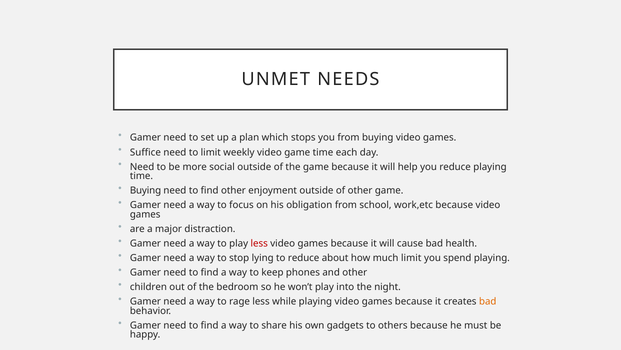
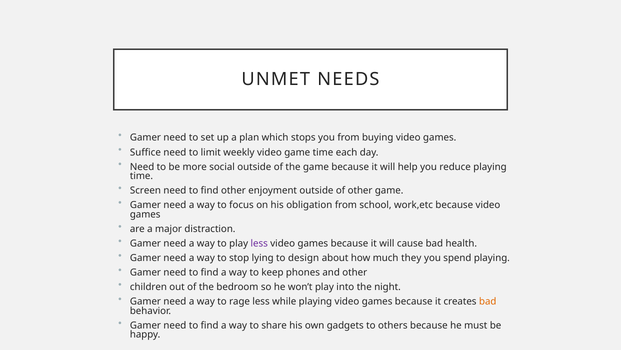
Buying at (145, 190): Buying -> Screen
less at (259, 243) colour: red -> purple
to reduce: reduce -> design
much limit: limit -> they
